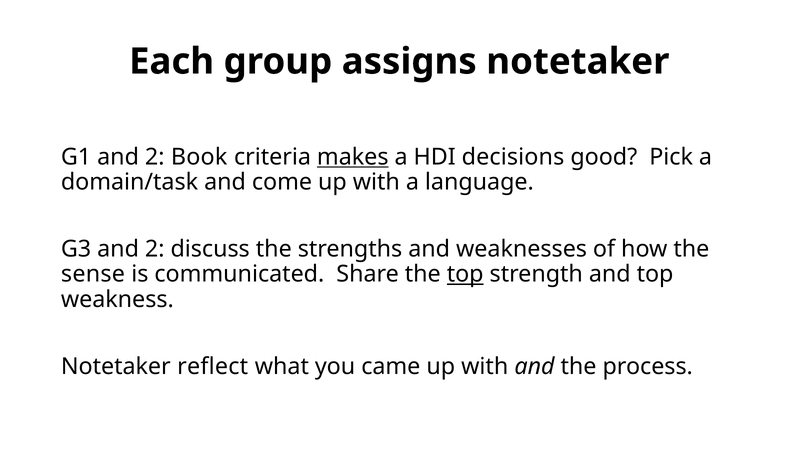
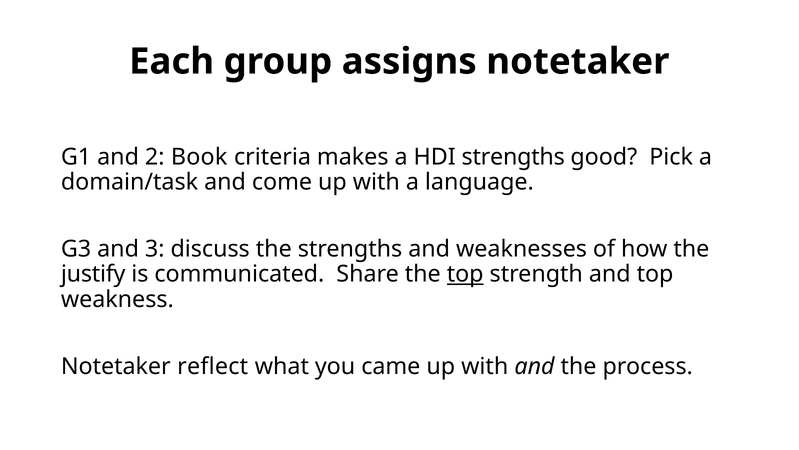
makes underline: present -> none
HDI decisions: decisions -> strengths
G3 and 2: 2 -> 3
sense: sense -> justify
